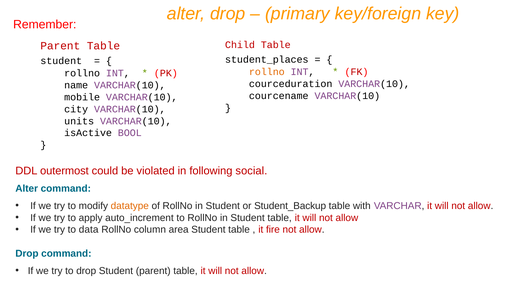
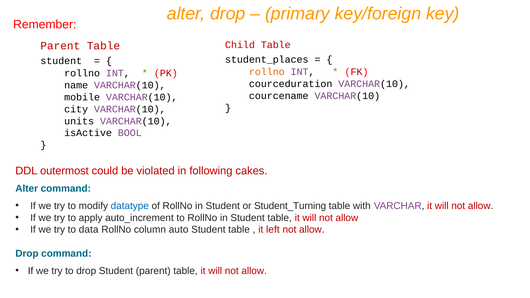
social: social -> cakes
datatype colour: orange -> blue
Student_Backup: Student_Backup -> Student_Turning
area: area -> auto
fire: fire -> left
